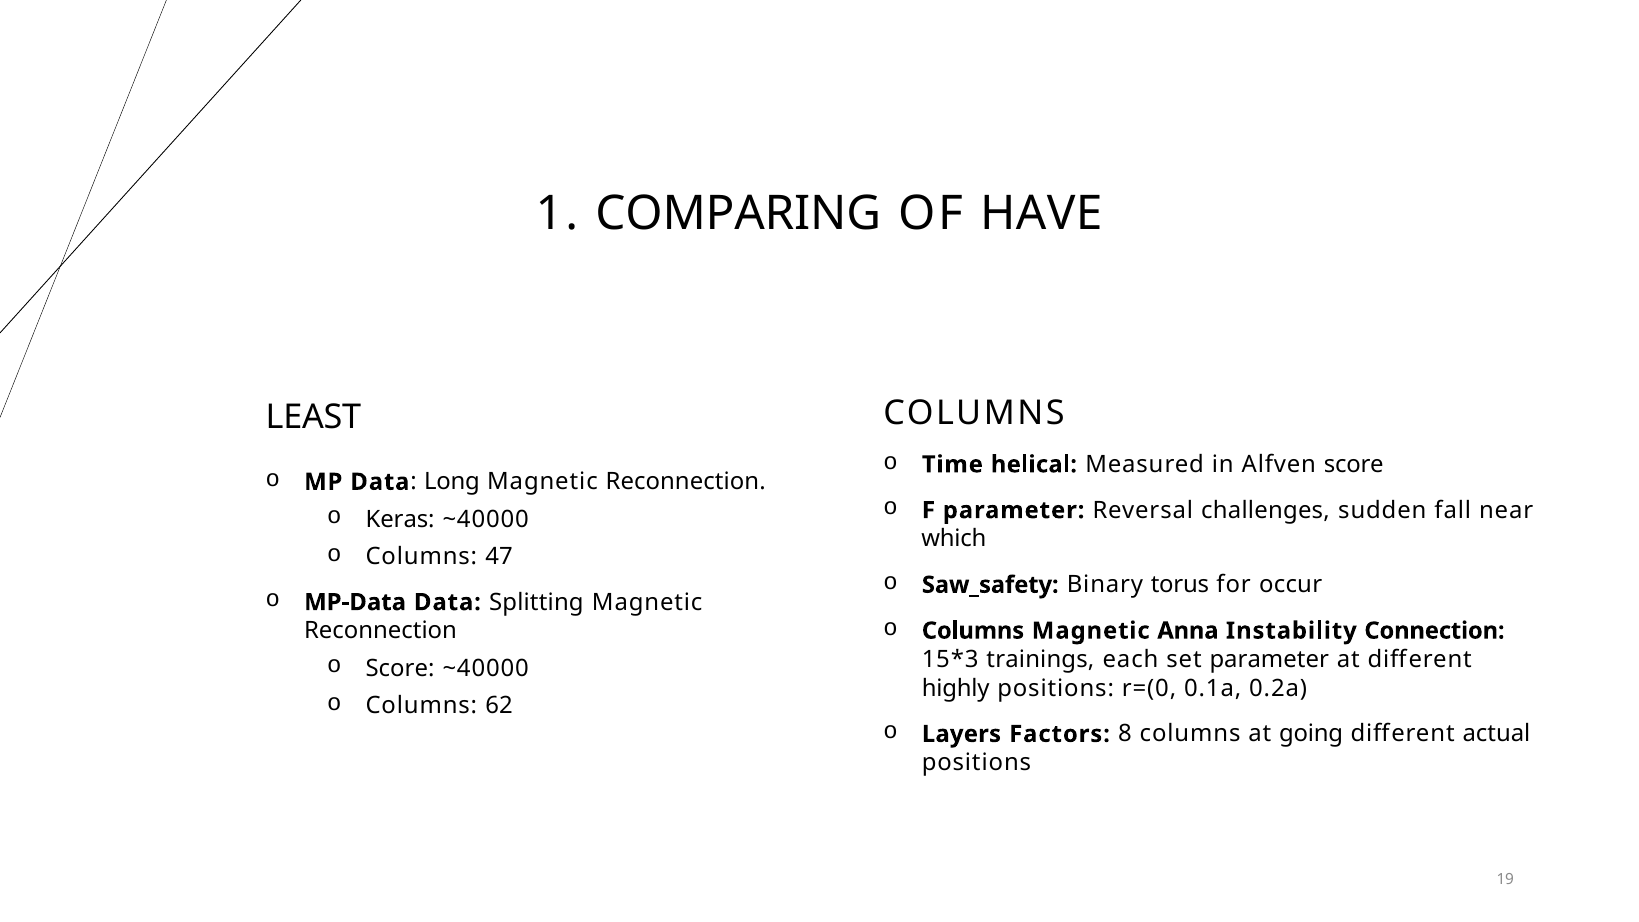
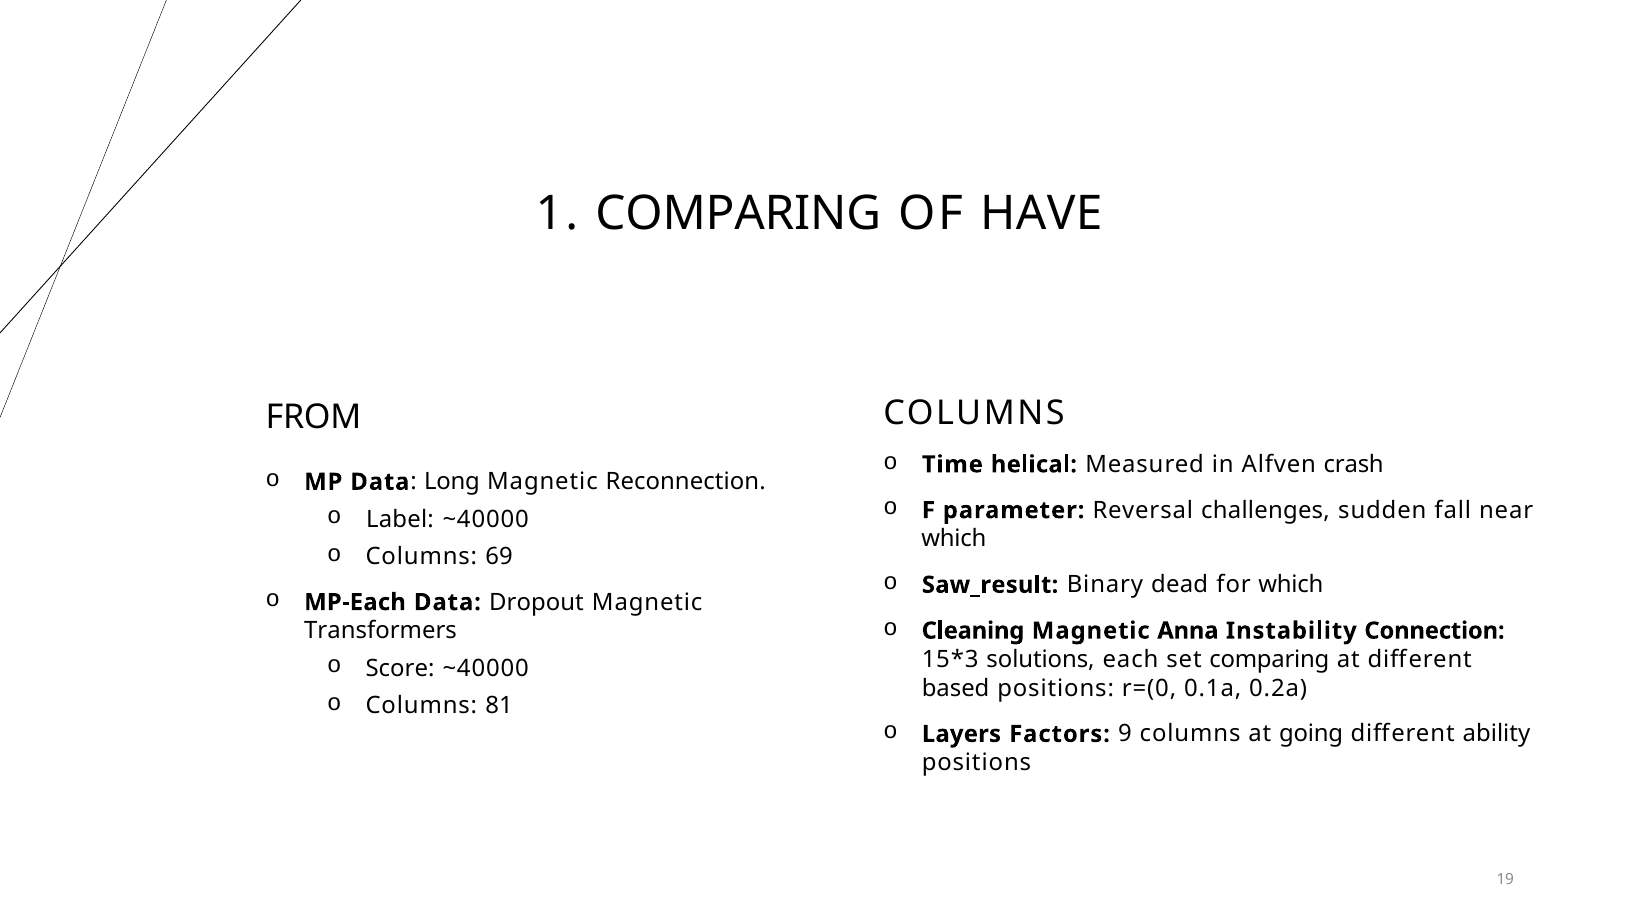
LEAST: LEAST -> FROM
Alfven score: score -> crash
Keras: Keras -> Label
47: 47 -> 69
Saw_safety: Saw_safety -> Saw_result
torus: torus -> dead
for occur: occur -> which
MP-Data: MP-Data -> MP-Each
Splitting: Splitting -> Dropout
Columns at (973, 631): Columns -> Cleaning
Reconnection at (381, 631): Reconnection -> Transformers
trainings: trainings -> solutions
set parameter: parameter -> comparing
highly: highly -> based
62: 62 -> 81
8: 8 -> 9
actual: actual -> ability
